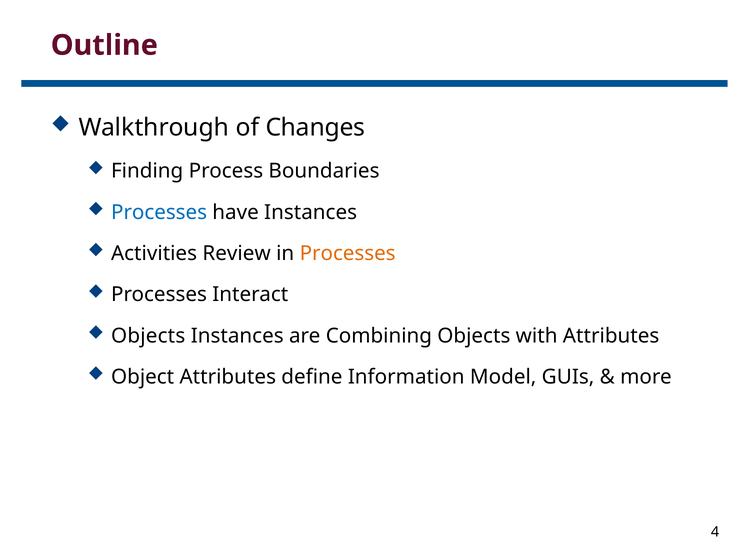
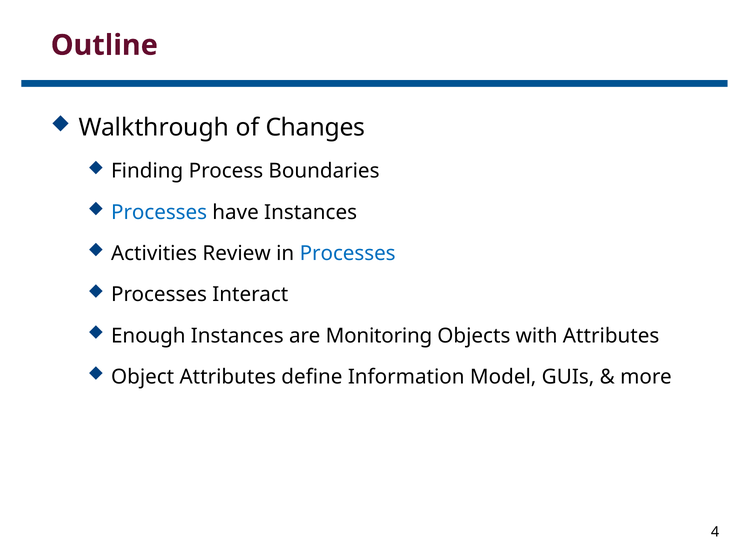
Processes at (348, 254) colour: orange -> blue
Objects at (148, 336): Objects -> Enough
Combining: Combining -> Monitoring
